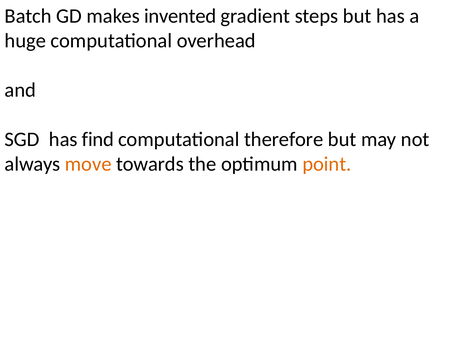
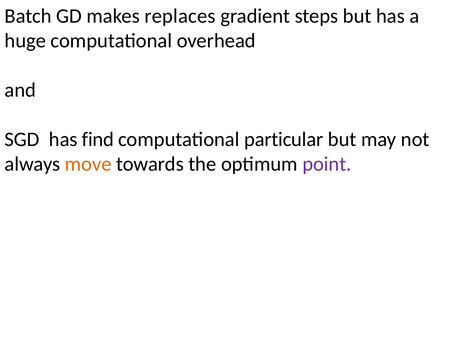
invented: invented -> replaces
therefore: therefore -> particular
point colour: orange -> purple
